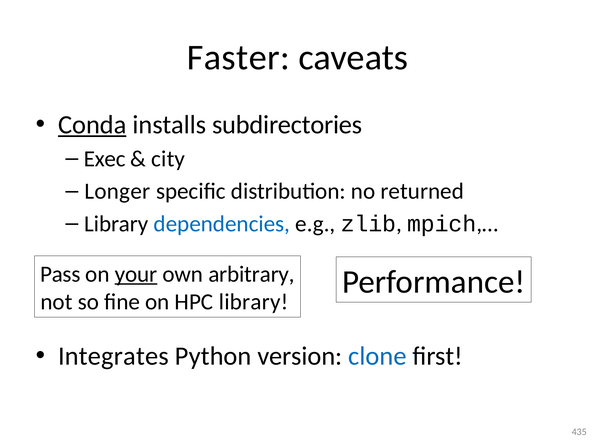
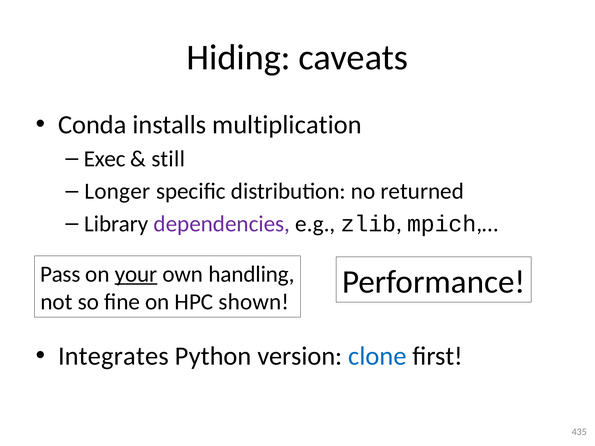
Faster: Faster -> Hiding
Conda underline: present -> none
subdirectories: subdirectories -> multiplication
city: city -> still
dependencies colour: blue -> purple
arbitrary: arbitrary -> handling
HPC library: library -> shown
